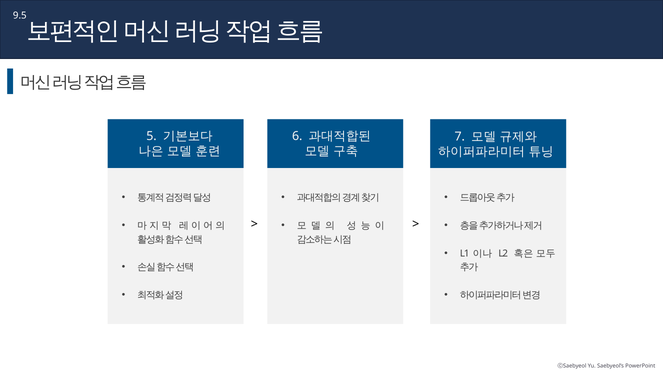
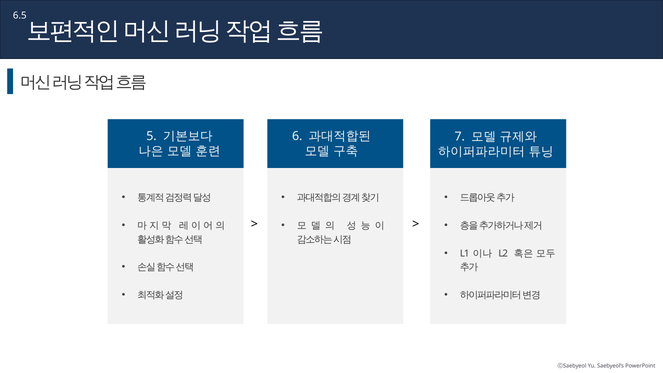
9.5: 9.5 -> 6.5
